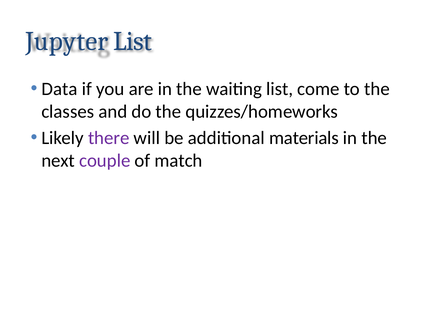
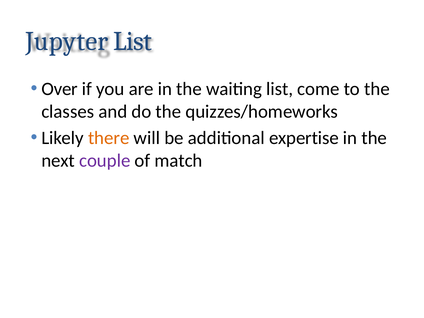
Data: Data -> Over
there colour: purple -> orange
materials: materials -> expertise
